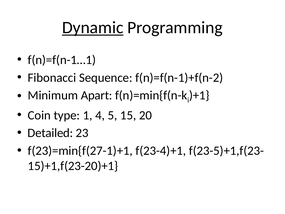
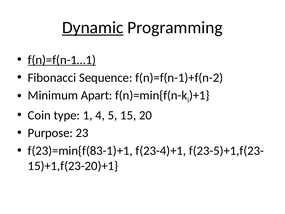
f(n)=f(n-1…1 underline: none -> present
Detailed: Detailed -> Purpose
f(23)=min{f(27-1)+1: f(23)=min{f(27-1)+1 -> f(23)=min{f(83-1)+1
